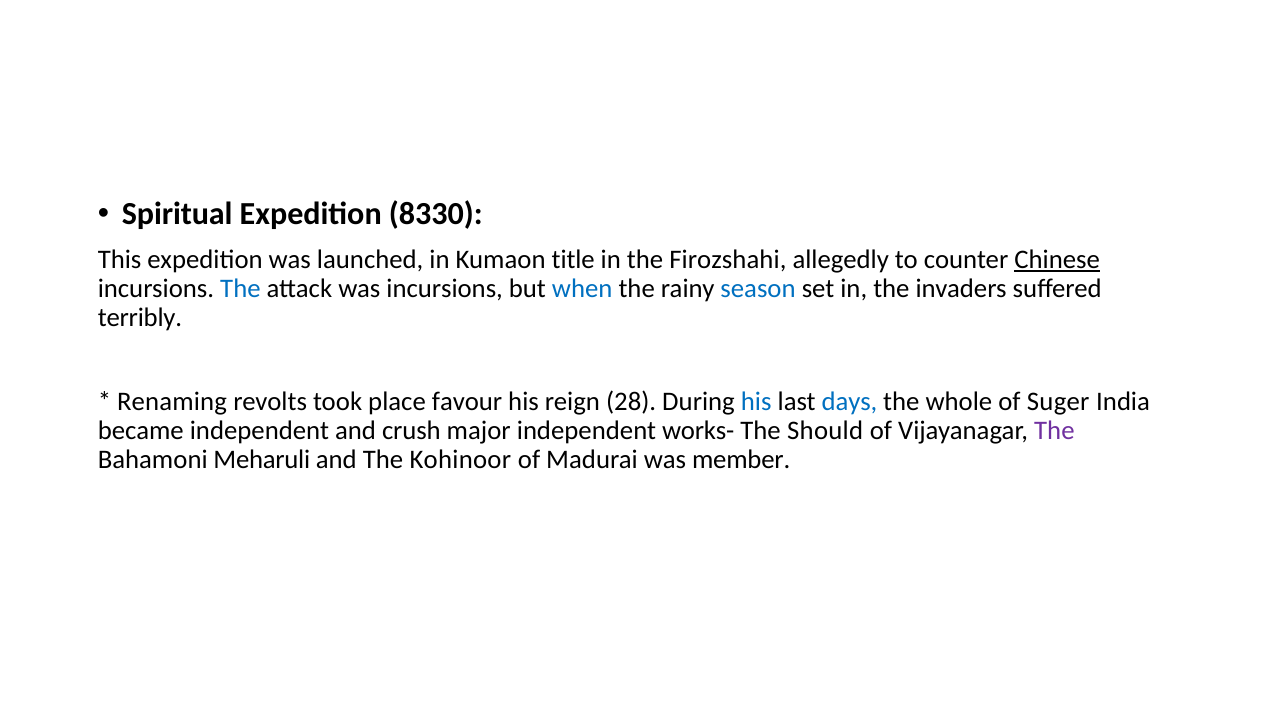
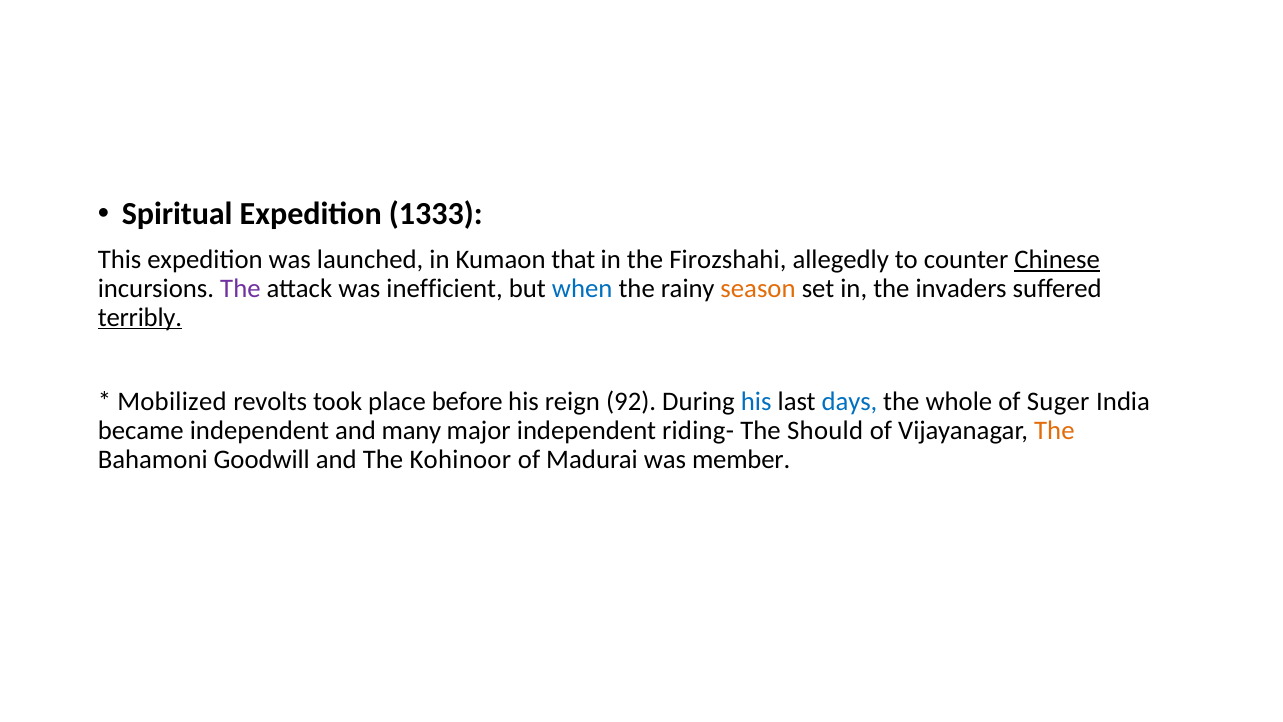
8330: 8330 -> 1333
title: title -> that
The at (240, 288) colour: blue -> purple
was incursions: incursions -> inefficient
season colour: blue -> orange
terribly underline: none -> present
Renaming: Renaming -> Mobilized
favour: favour -> before
28: 28 -> 92
crush: crush -> many
works-: works- -> riding-
The at (1054, 431) colour: purple -> orange
Meharuli: Meharuli -> Goodwill
